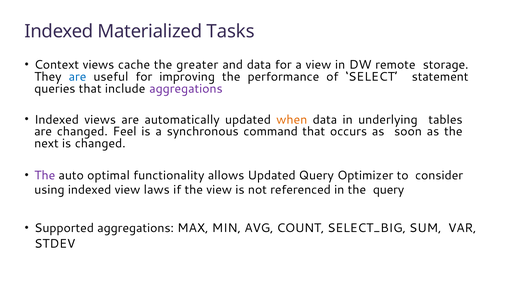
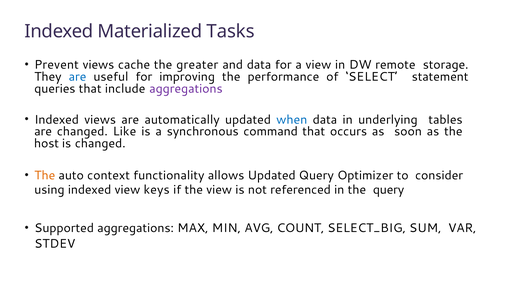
Context: Context -> Prevent
when colour: orange -> blue
Feel: Feel -> Like
next: next -> host
The at (45, 176) colour: purple -> orange
optimal: optimal -> context
laws: laws -> keys
